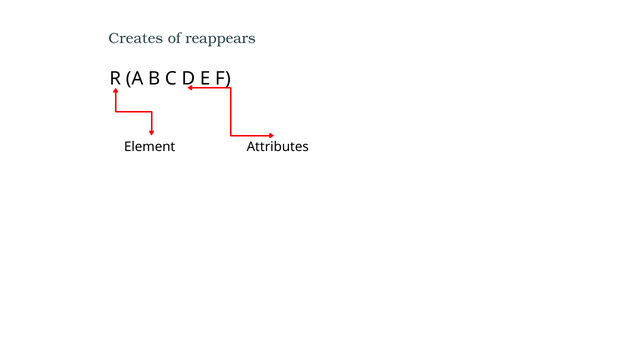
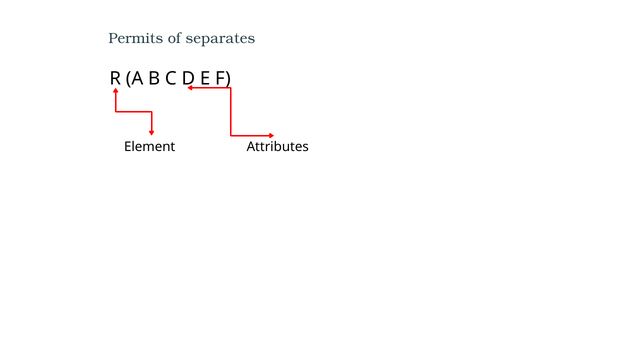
Creates: Creates -> Permits
reappears: reappears -> separates
